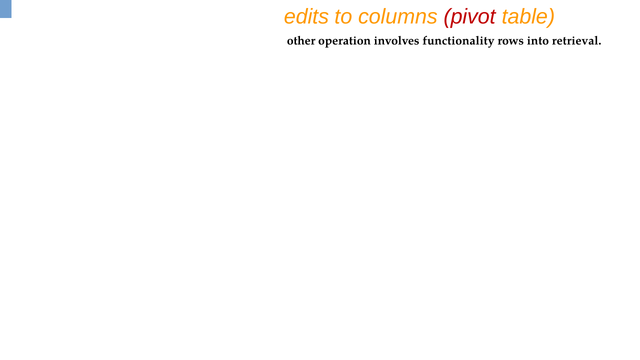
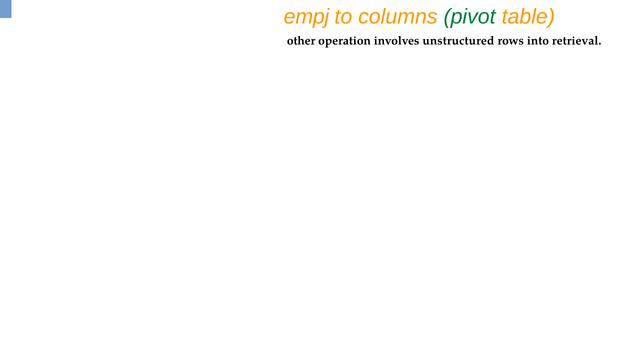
edits: edits -> empj
pivot colour: red -> green
functionality: functionality -> unstructured
